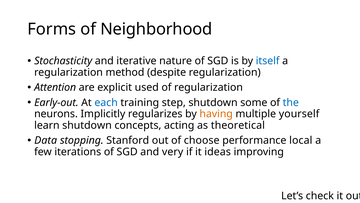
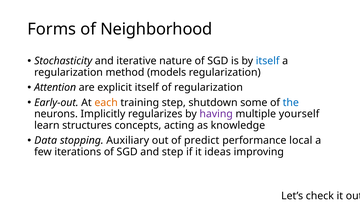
despite: despite -> models
explicit used: used -> itself
each colour: blue -> orange
having colour: orange -> purple
learn shutdown: shutdown -> structures
theoretical: theoretical -> knowledge
Stanford: Stanford -> Auxiliary
choose: choose -> predict
and very: very -> step
